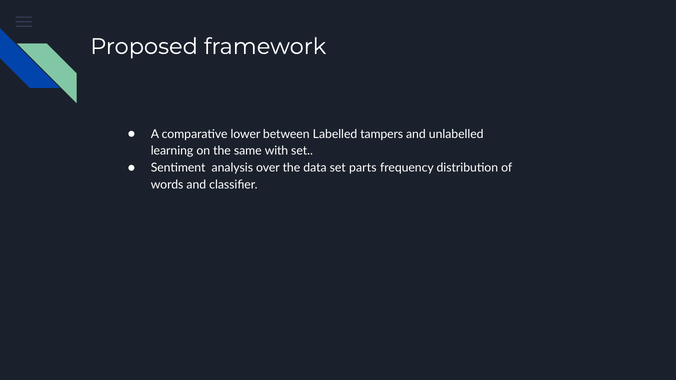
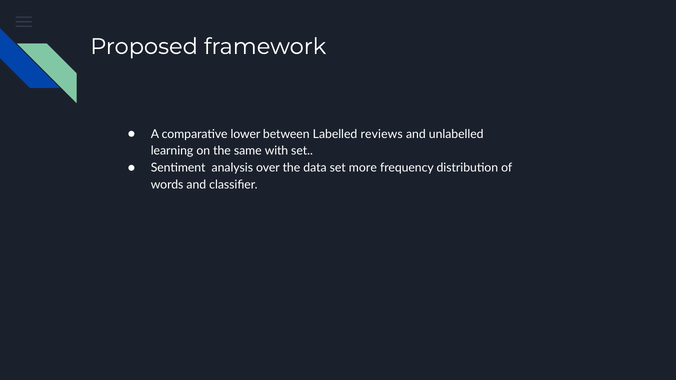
tampers: tampers -> reviews
parts: parts -> more
